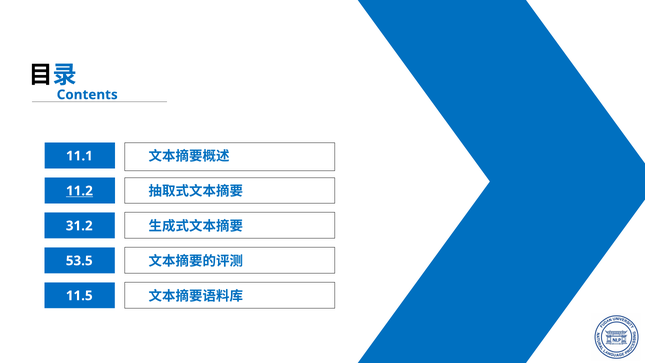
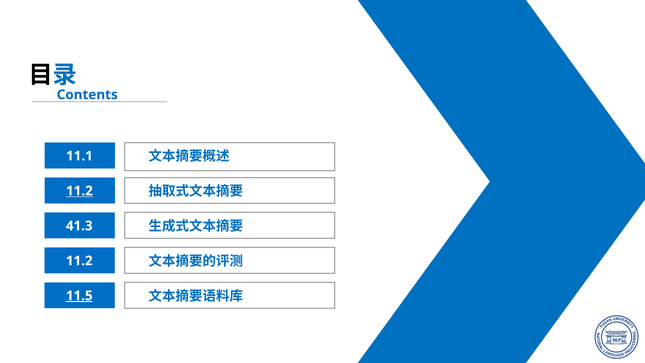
31.2: 31.2 -> 41.3
53.5 at (79, 261): 53.5 -> 11.2
11.5 underline: none -> present
